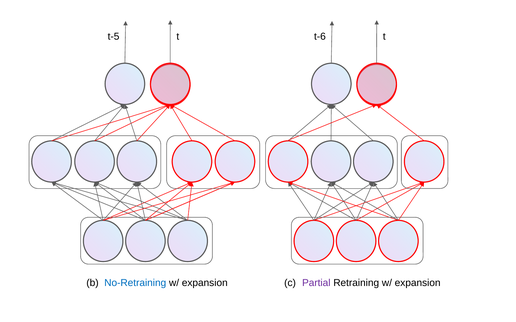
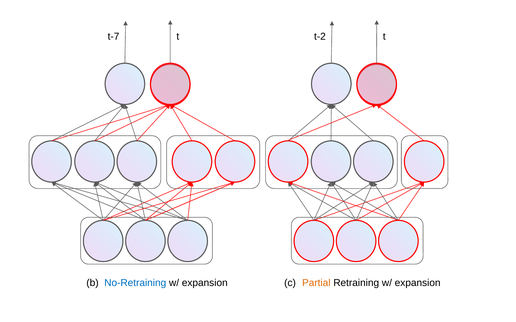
t-5: t-5 -> t-7
t-6: t-6 -> t-2
Partial colour: purple -> orange
